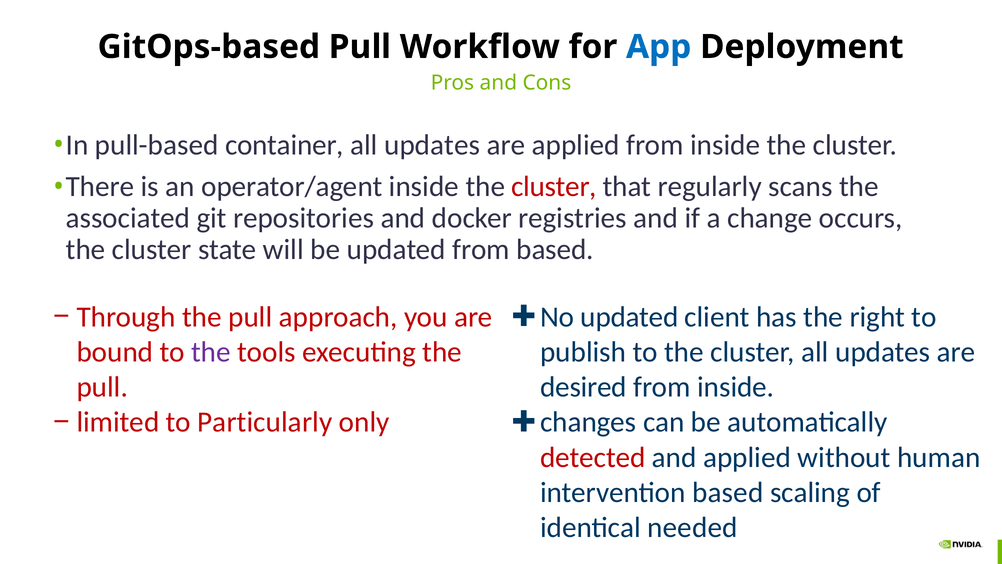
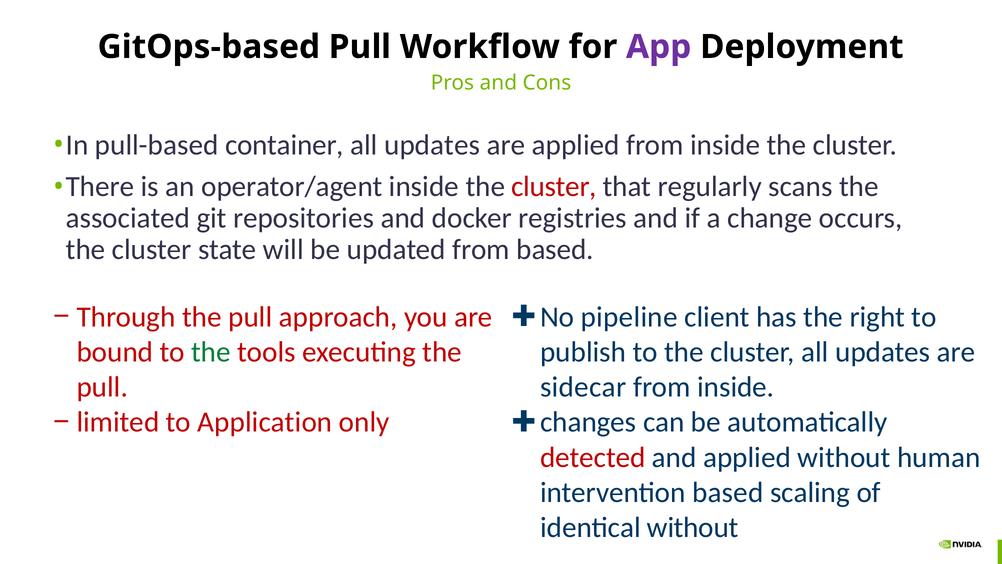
App colour: blue -> purple
updated at (629, 317): updated -> pipeline
the at (211, 352) colour: purple -> green
desired: desired -> sidecar
Particularly: Particularly -> Application
identical needed: needed -> without
